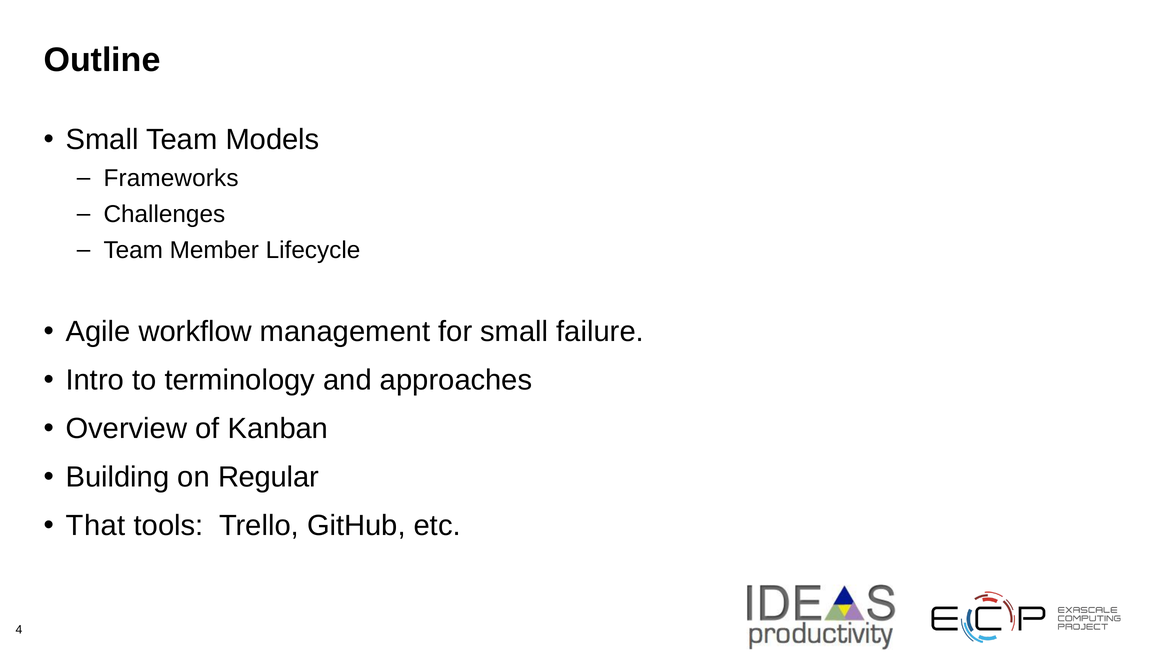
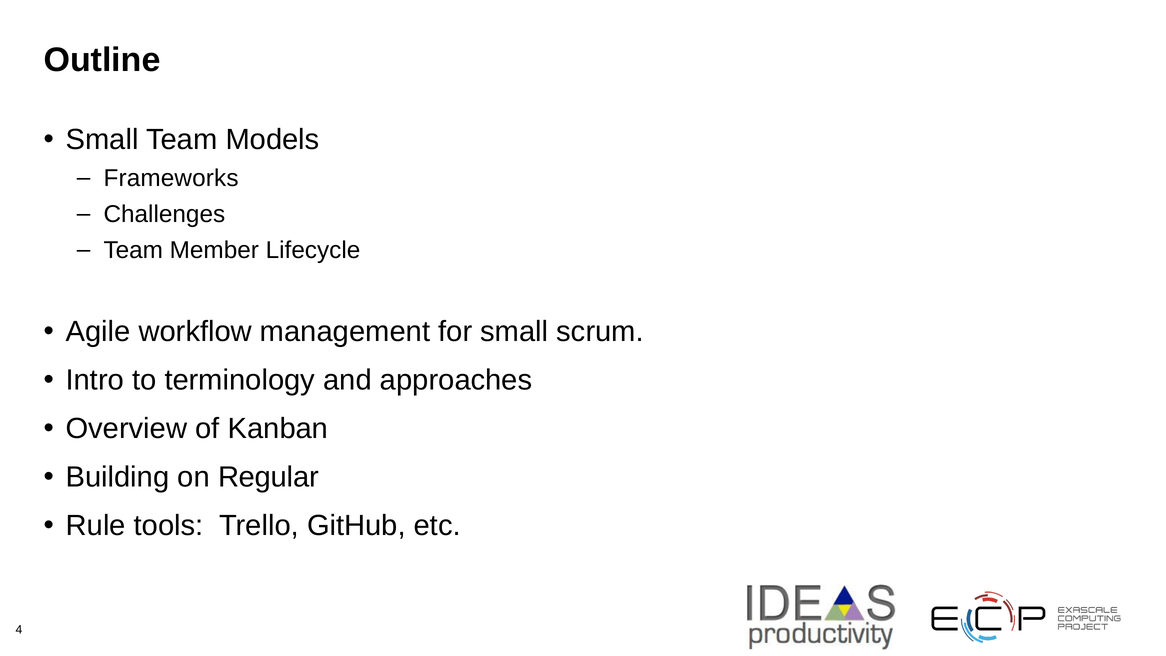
failure: failure -> scrum
That: That -> Rule
